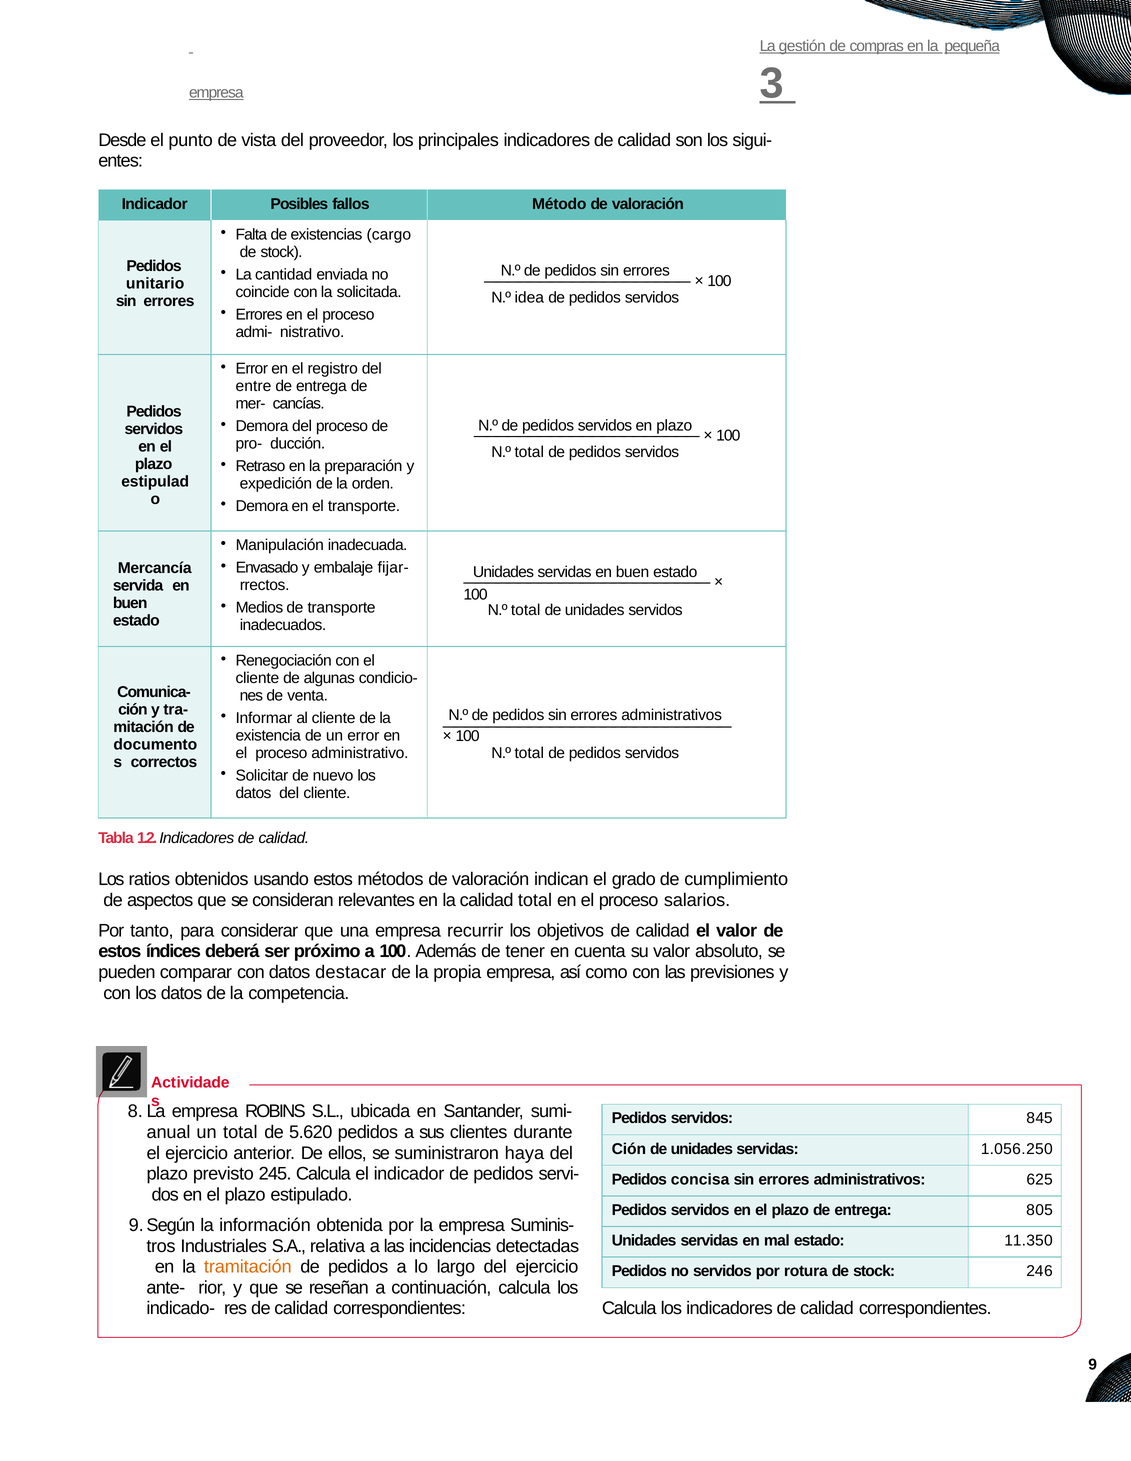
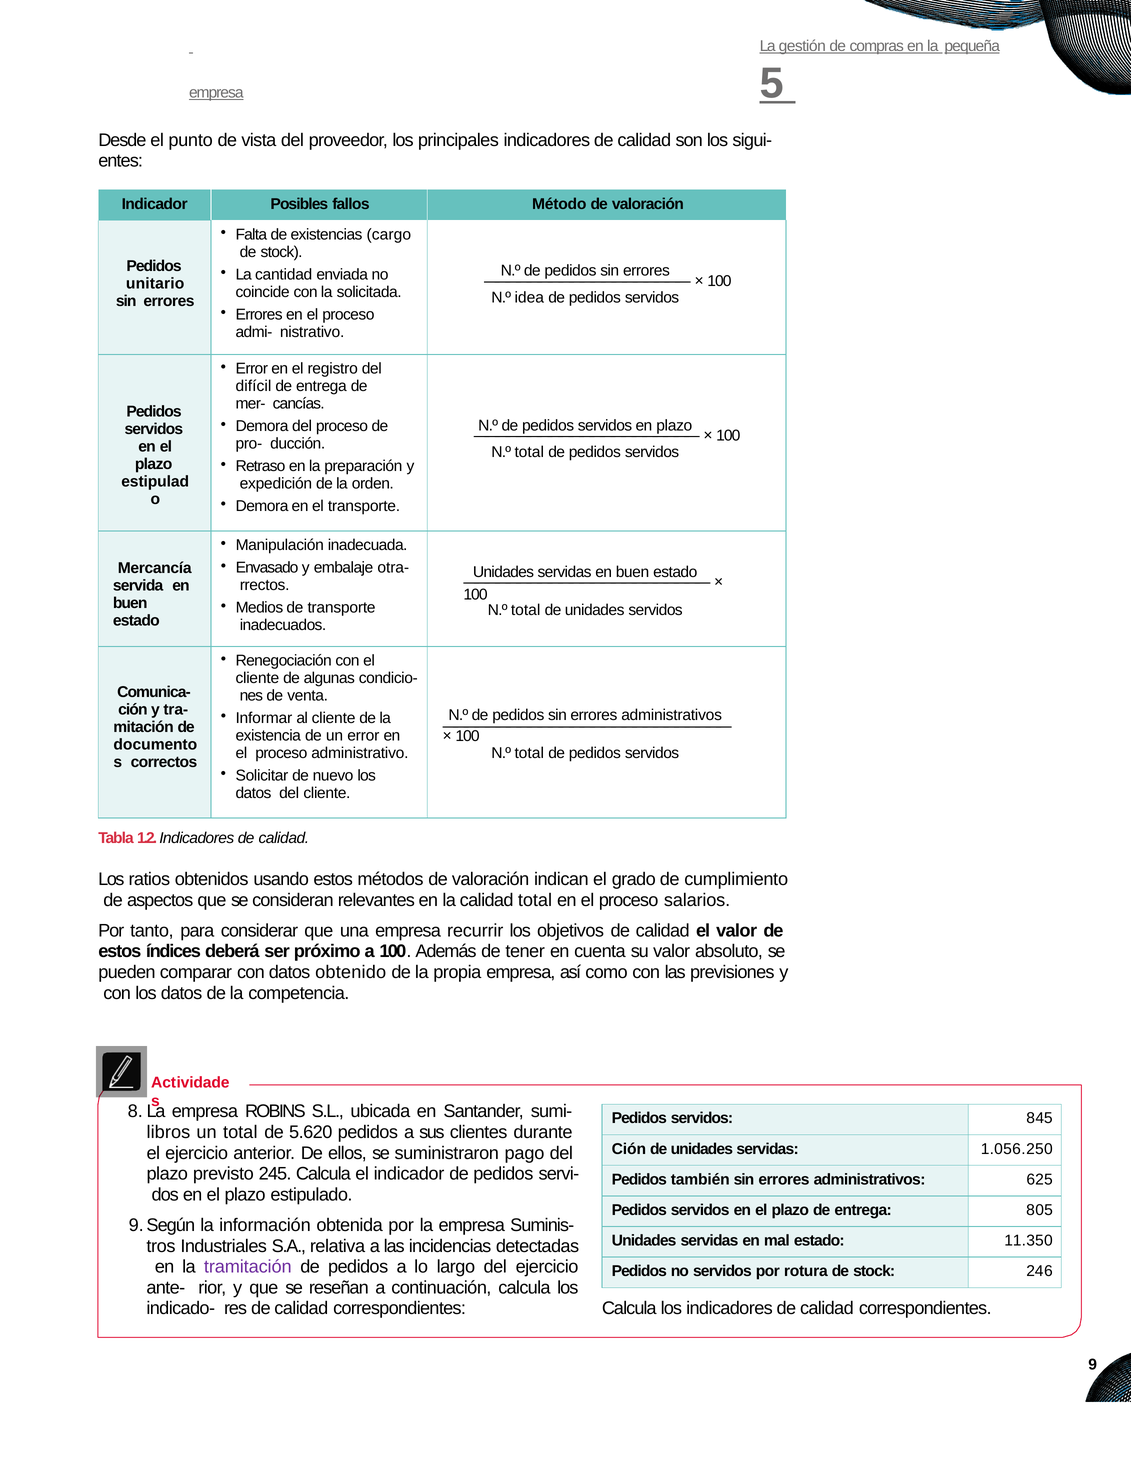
3: 3 -> 5
entre: entre -> difícil
fijar-: fijar- -> otra-
destacar: destacar -> obtenido
anual: anual -> libros
haya: haya -> pago
concisa: concisa -> también
tramitación colour: orange -> purple
